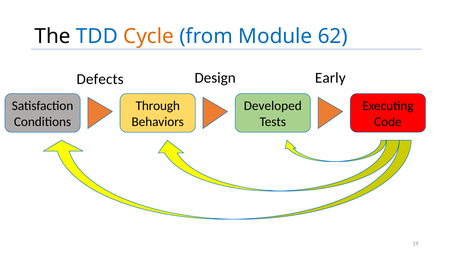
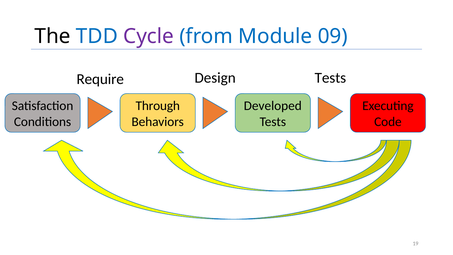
Cycle colour: orange -> purple
62: 62 -> 09
Defects: Defects -> Require
Design Early: Early -> Tests
